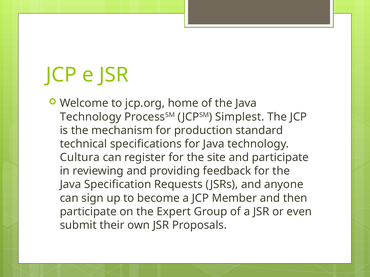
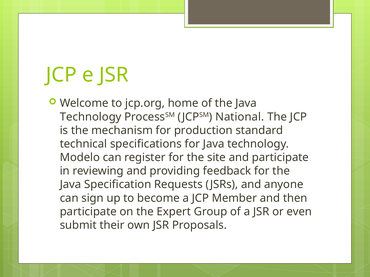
Simplest: Simplest -> National
Cultura: Cultura -> Modelo
